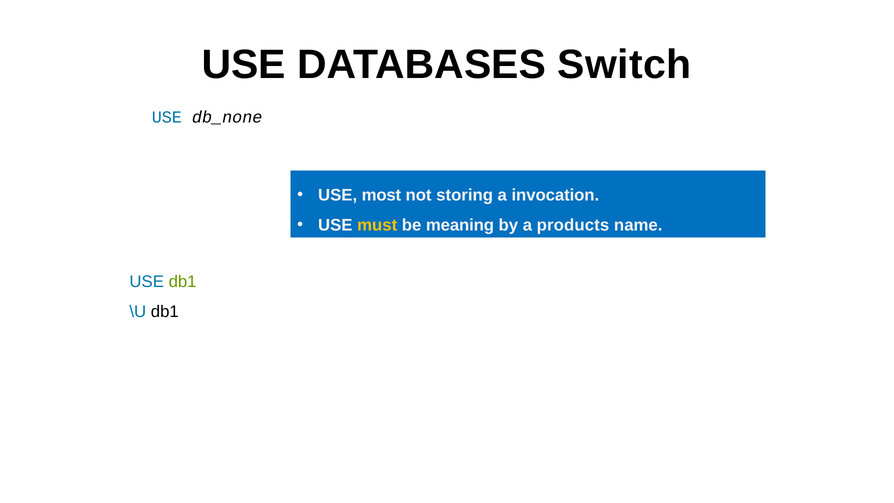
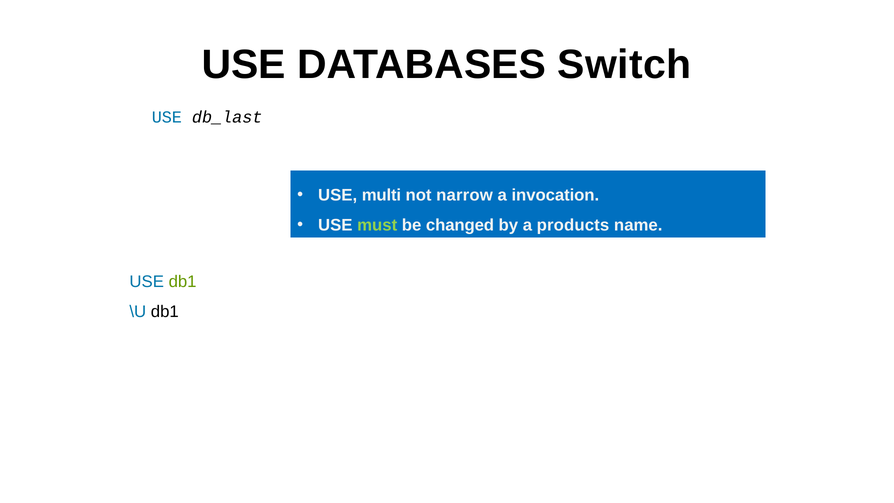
db_none: db_none -> db_last
most: most -> multi
storing: storing -> narrow
must colour: yellow -> light green
meaning: meaning -> changed
